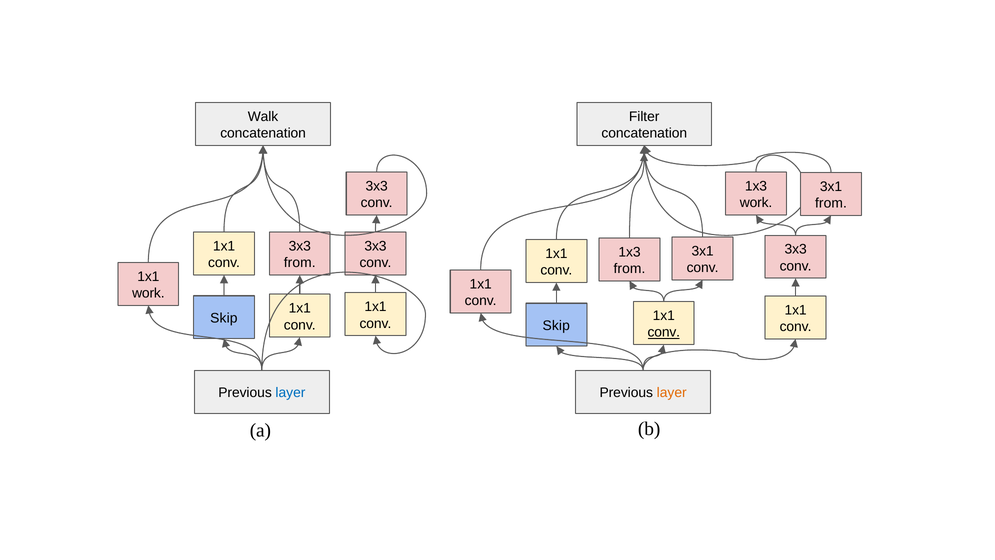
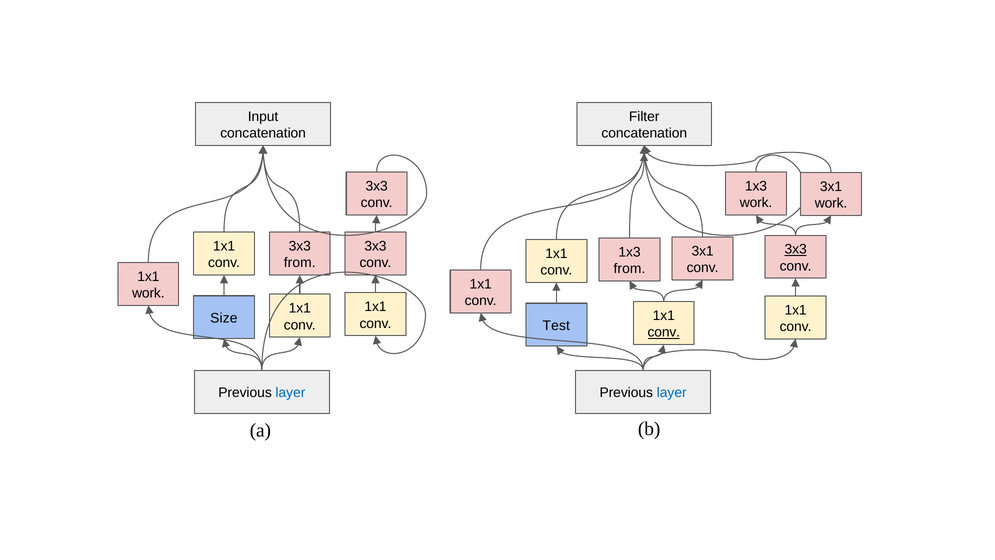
Walk: Walk -> Input
from at (831, 203): from -> work
3x3 at (796, 249) underline: none -> present
Skip at (224, 318): Skip -> Size
Skip at (556, 326): Skip -> Test
layer at (672, 393) colour: orange -> blue
